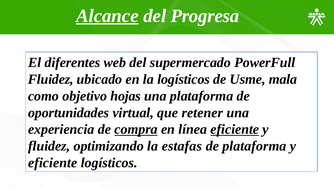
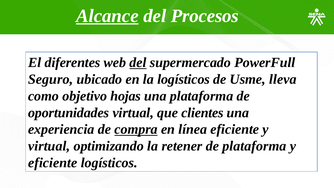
Progresa: Progresa -> Procesos
del at (138, 63) underline: none -> present
Fluidez at (51, 79): Fluidez -> Seguro
mala: mala -> lleva
retener: retener -> clientes
eficiente at (235, 129) underline: present -> none
fluidez at (49, 146): fluidez -> virtual
estafas: estafas -> retener
